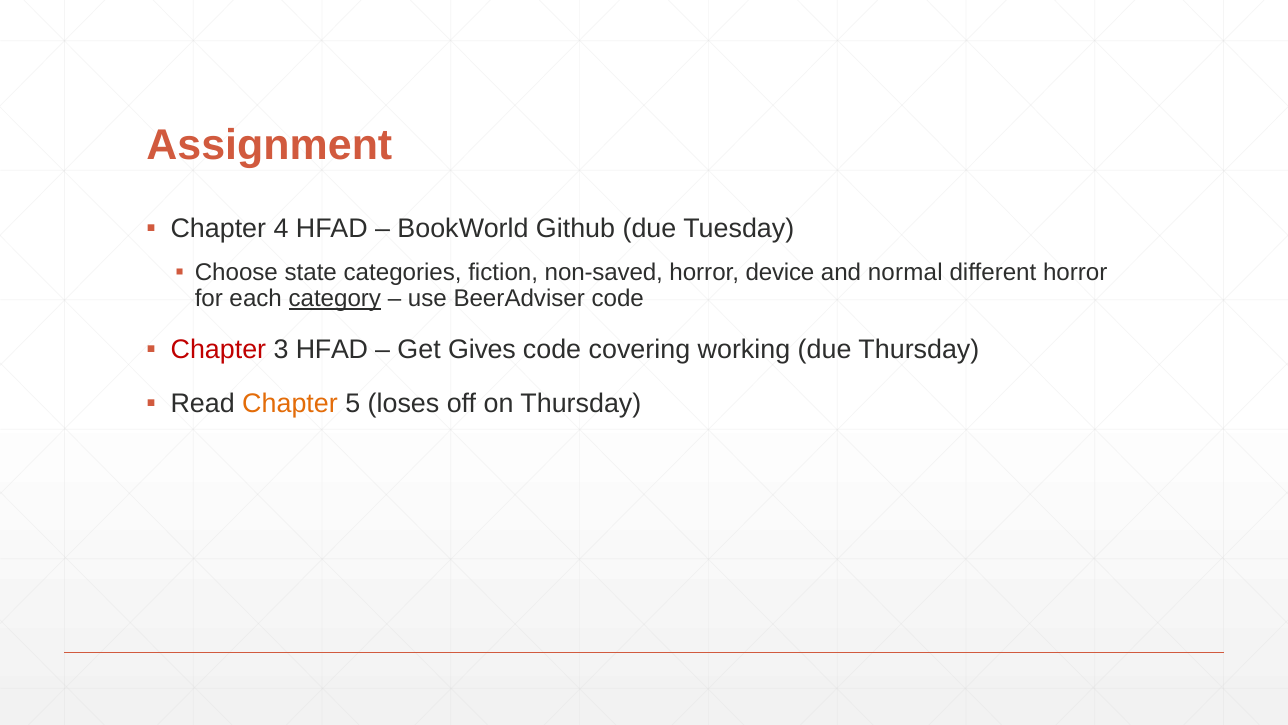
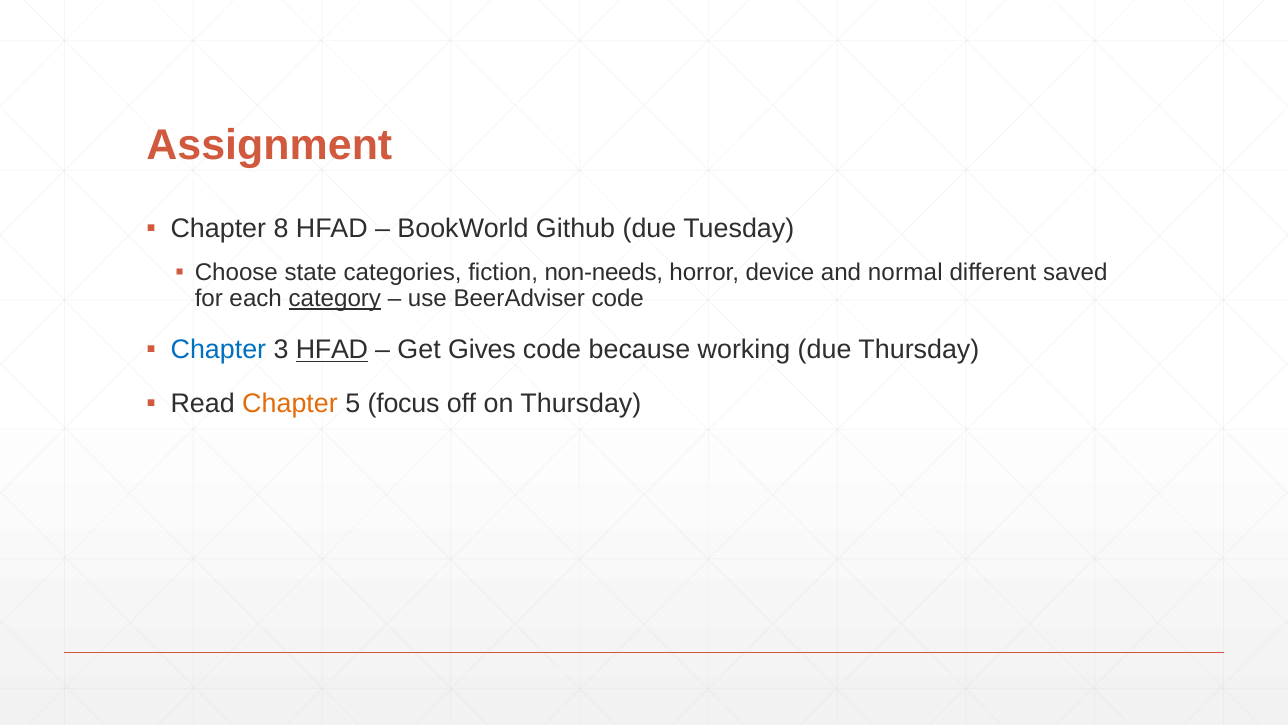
4: 4 -> 8
non-saved: non-saved -> non-needs
different horror: horror -> saved
Chapter at (218, 350) colour: red -> blue
HFAD at (332, 350) underline: none -> present
covering: covering -> because
loses: loses -> focus
